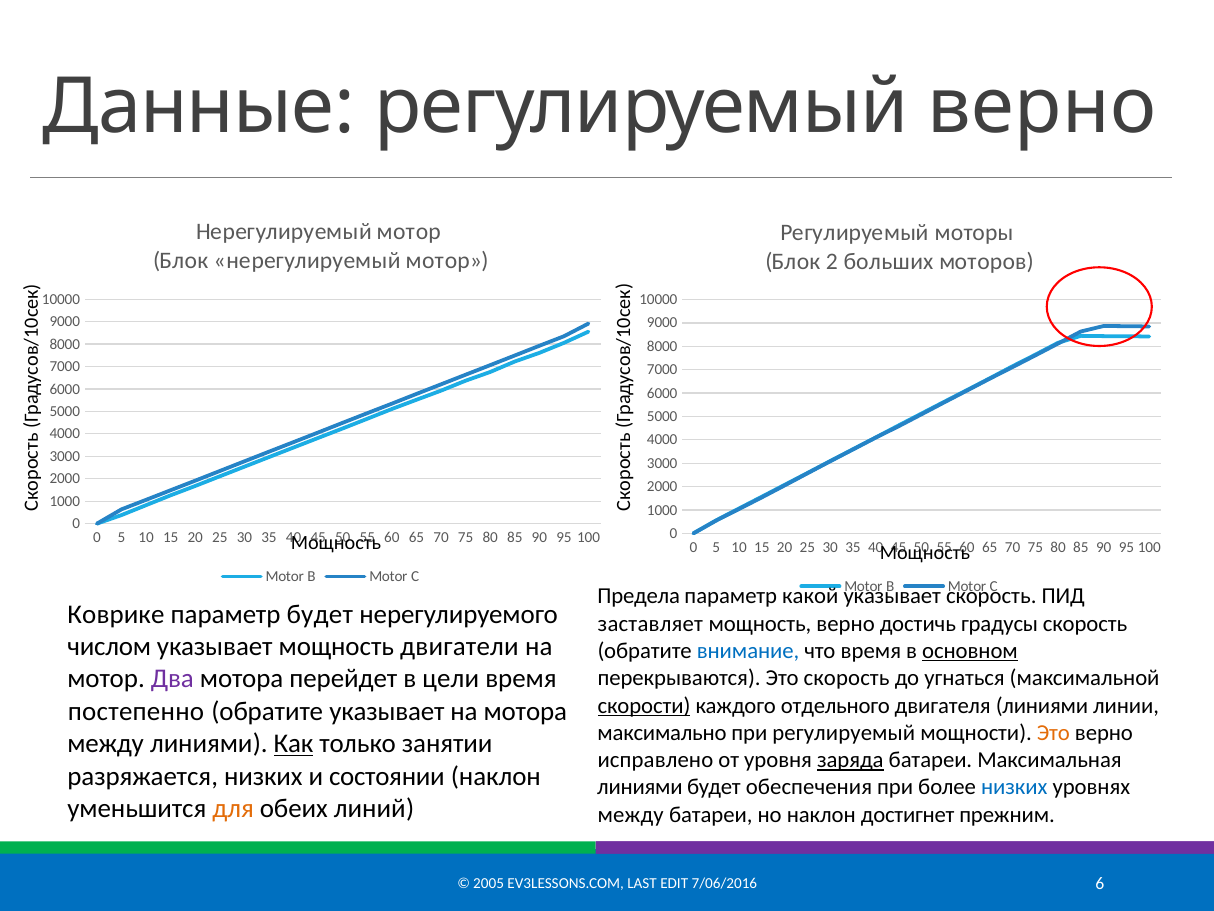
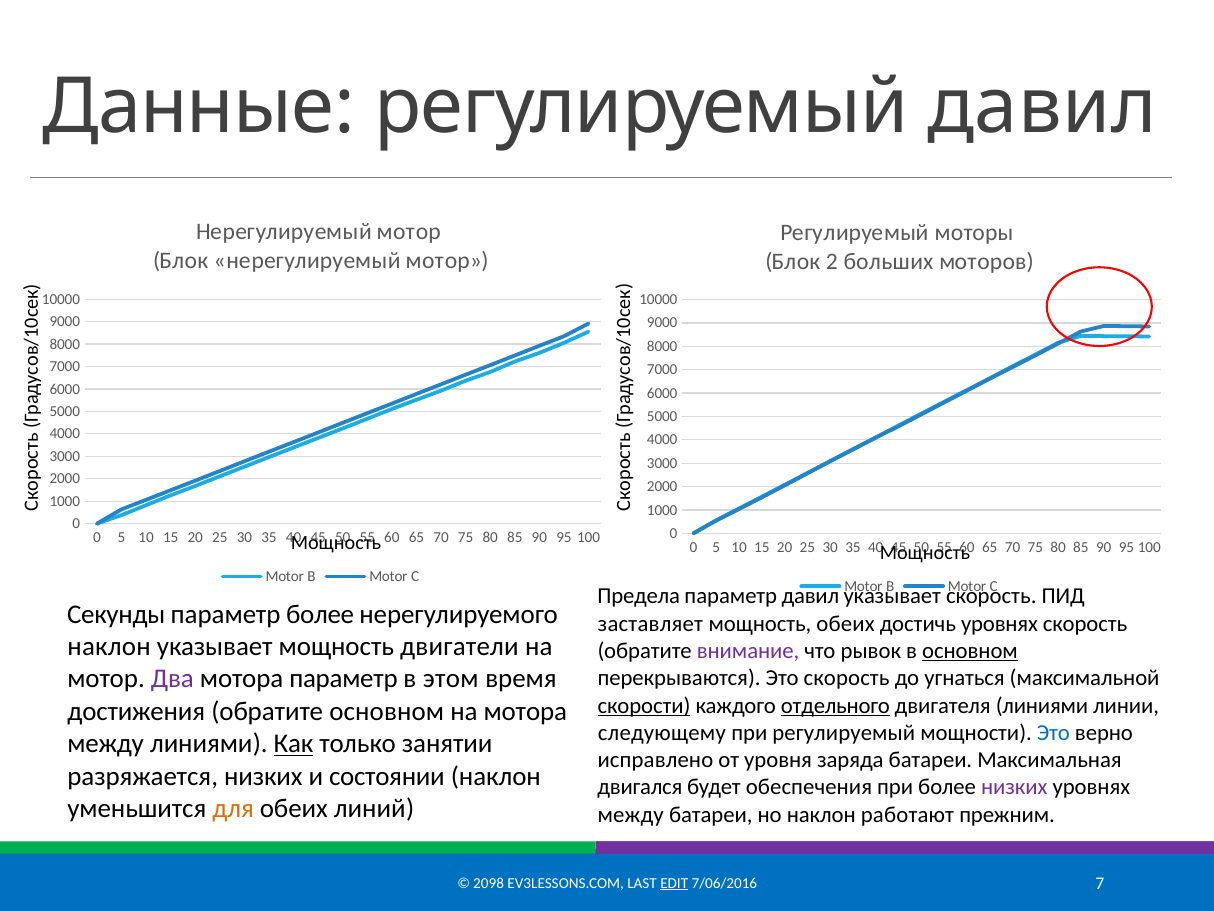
регулируемый верно: верно -> давил
параметр какой: какой -> давил
Коврике: Коврике -> Секунды
параметр будет: будет -> более
мощность верно: верно -> обеих
достичь градусы: градусы -> уровнях
числом at (109, 646): числом -> наклон
внимание colour: blue -> purple
что время: время -> рывок
мотора перейдет: перейдет -> параметр
цели: цели -> этом
отдельного underline: none -> present
постепенно: постепенно -> достижения
обратите указывает: указывает -> основном
максимально: максимально -> следующему
Это at (1053, 732) colour: orange -> blue
заряда underline: present -> none
линиями at (640, 787): линиями -> двигался
низких at (1014, 787) colour: blue -> purple
достигнет: достигнет -> работают
2005: 2005 -> 2098
EDIT underline: none -> present
6: 6 -> 7
